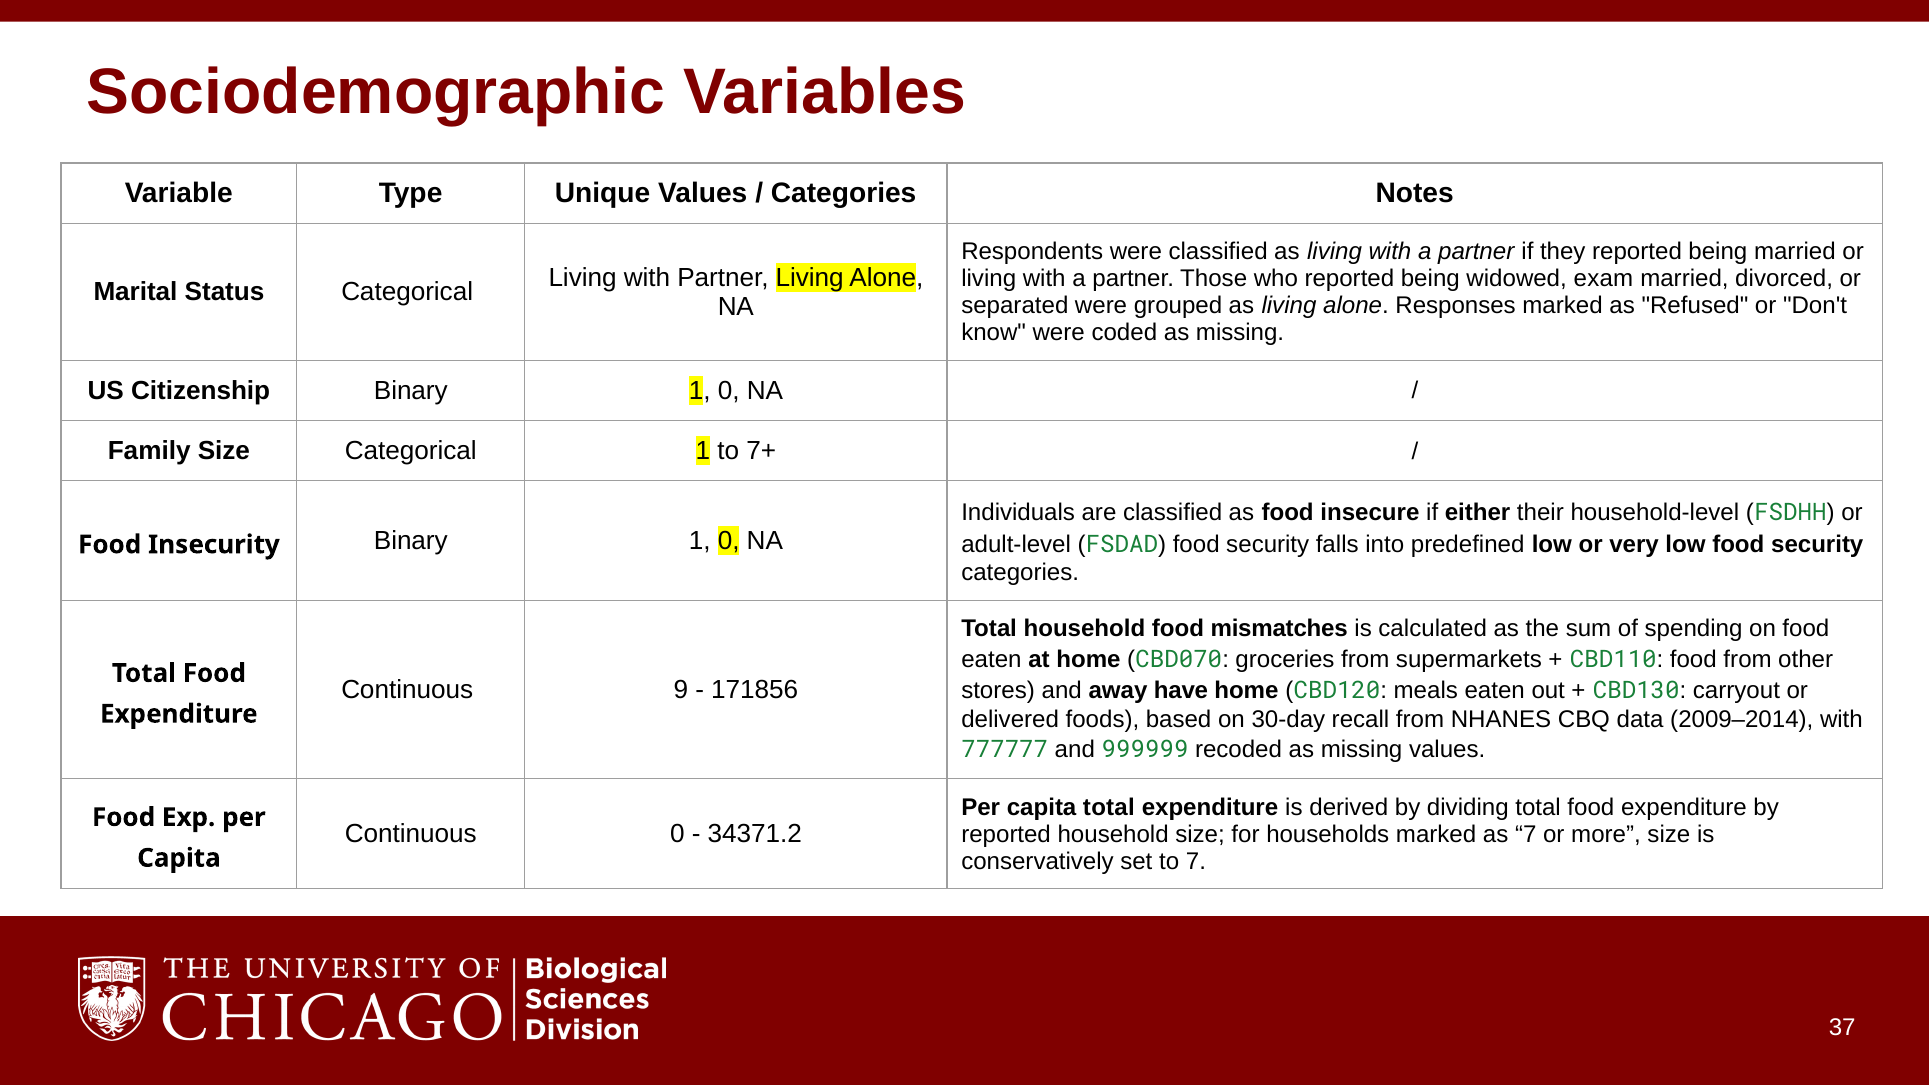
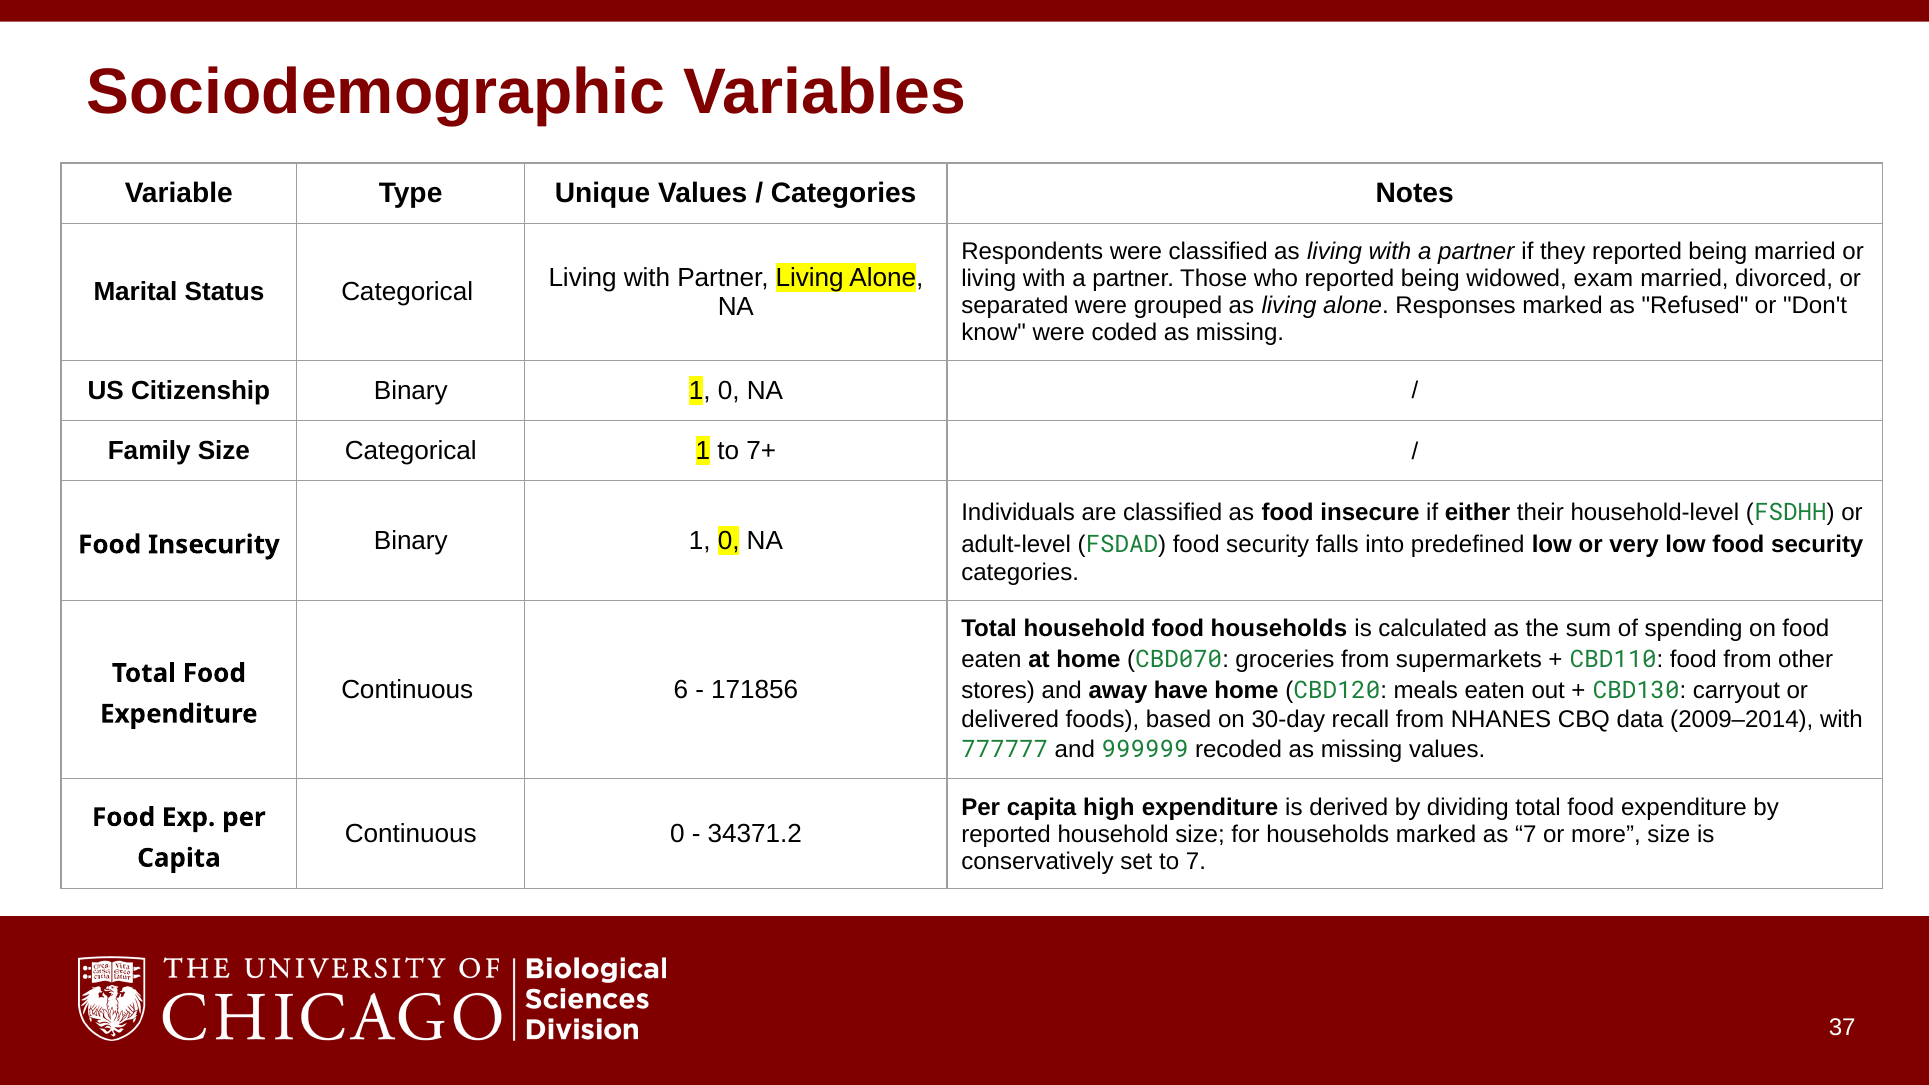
food mismatches: mismatches -> households
9: 9 -> 6
capita total: total -> high
